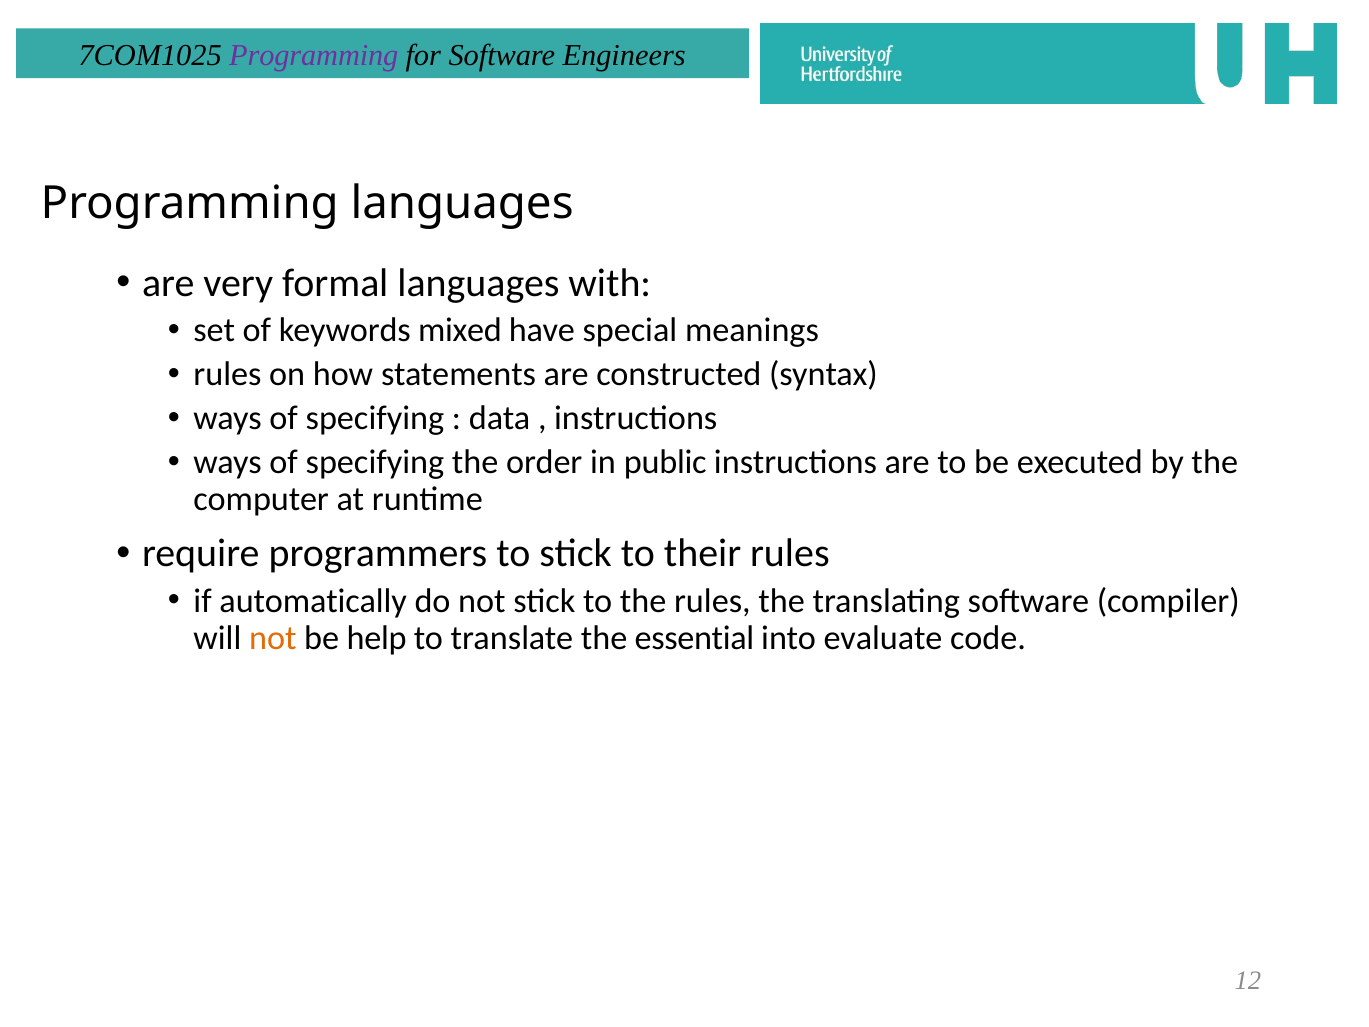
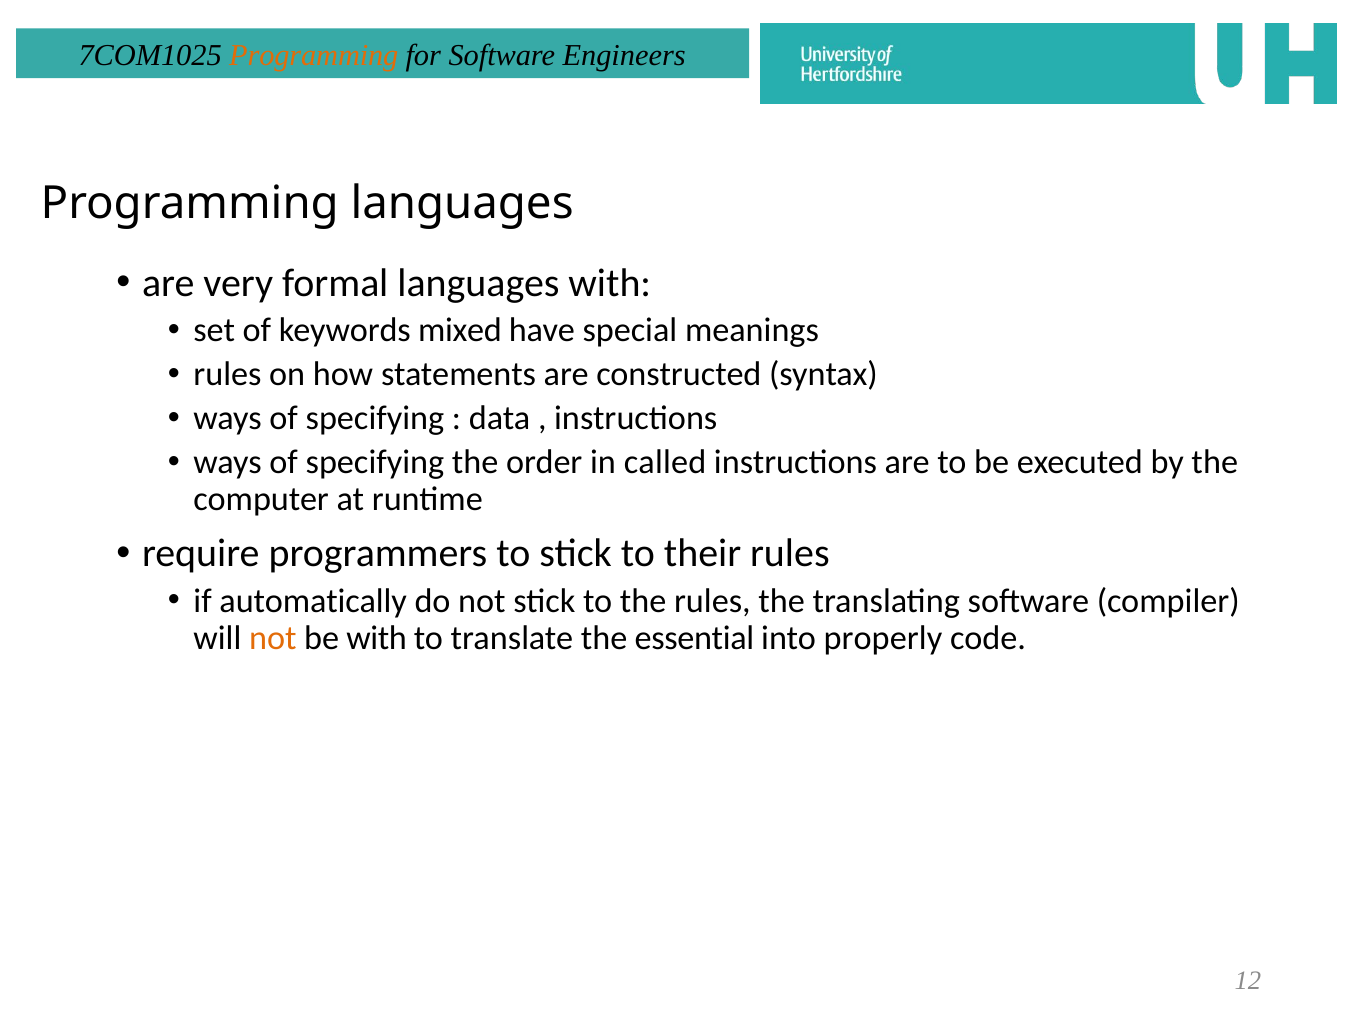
Programming at (314, 55) colour: purple -> orange
public: public -> called
be help: help -> with
evaluate: evaluate -> properly
